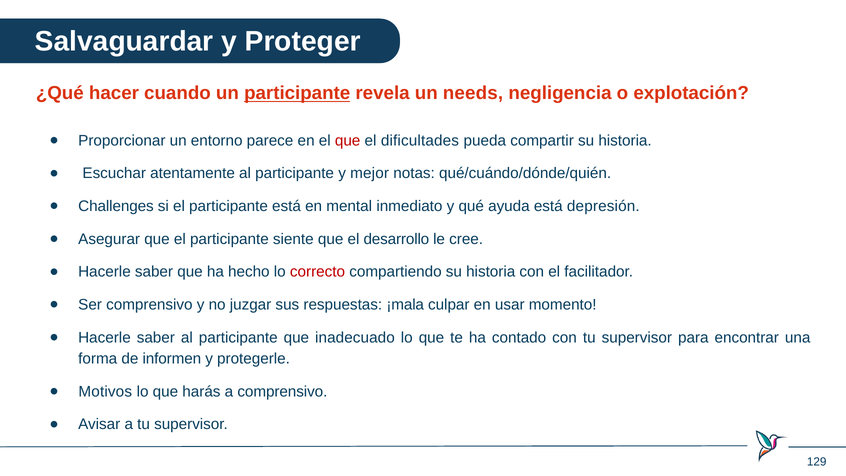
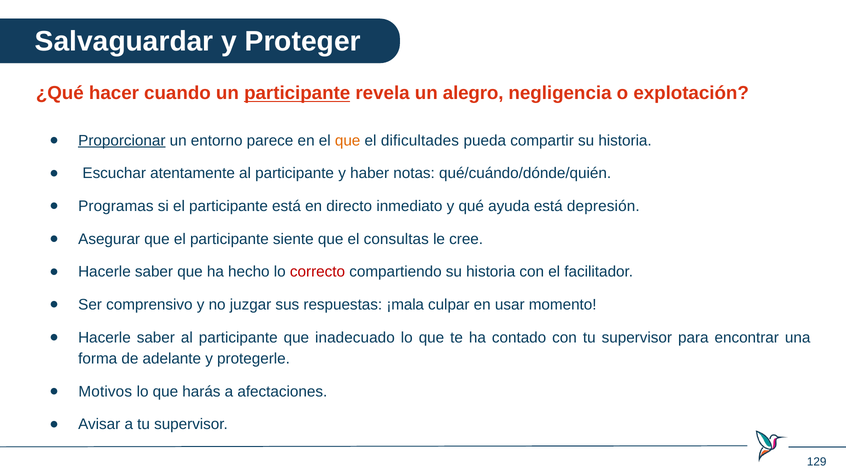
needs: needs -> alegro
Proporcionar underline: none -> present
que at (348, 141) colour: red -> orange
mejor: mejor -> haber
Challenges: Challenges -> Programas
mental: mental -> directo
desarrollo: desarrollo -> consultas
informen: informen -> adelante
a comprensivo: comprensivo -> afectaciones
